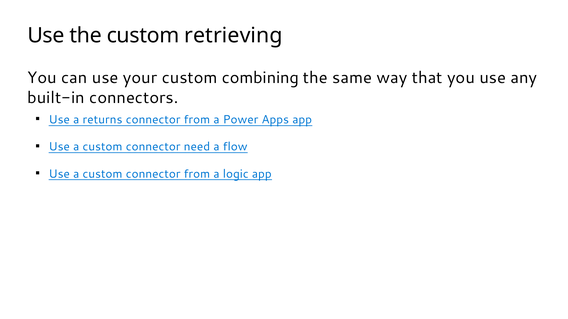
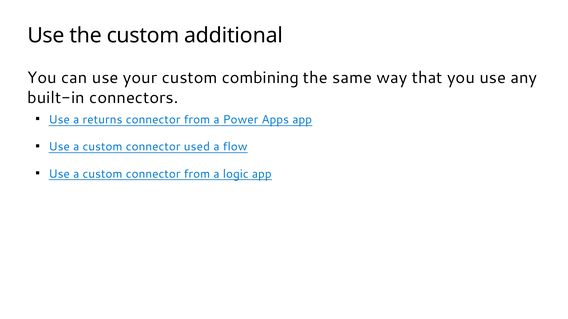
retrieving: retrieving -> additional
need: need -> used
